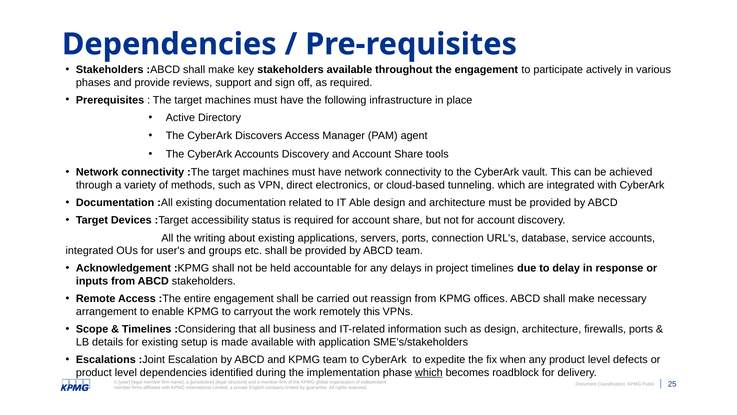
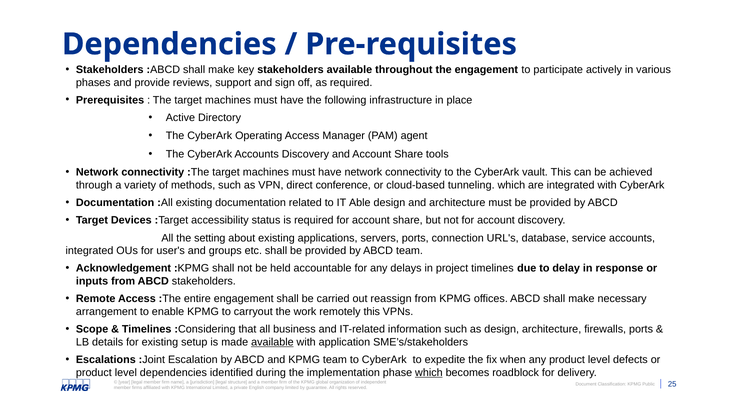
Discovers: Discovers -> Operating
electronics: electronics -> conference
writing: writing -> setting
available at (272, 342) underline: none -> present
